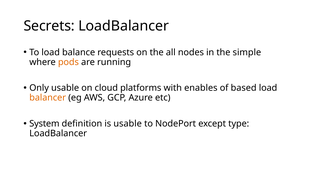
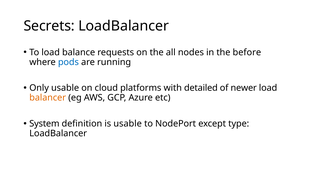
simple: simple -> before
pods colour: orange -> blue
enables: enables -> detailed
based: based -> newer
